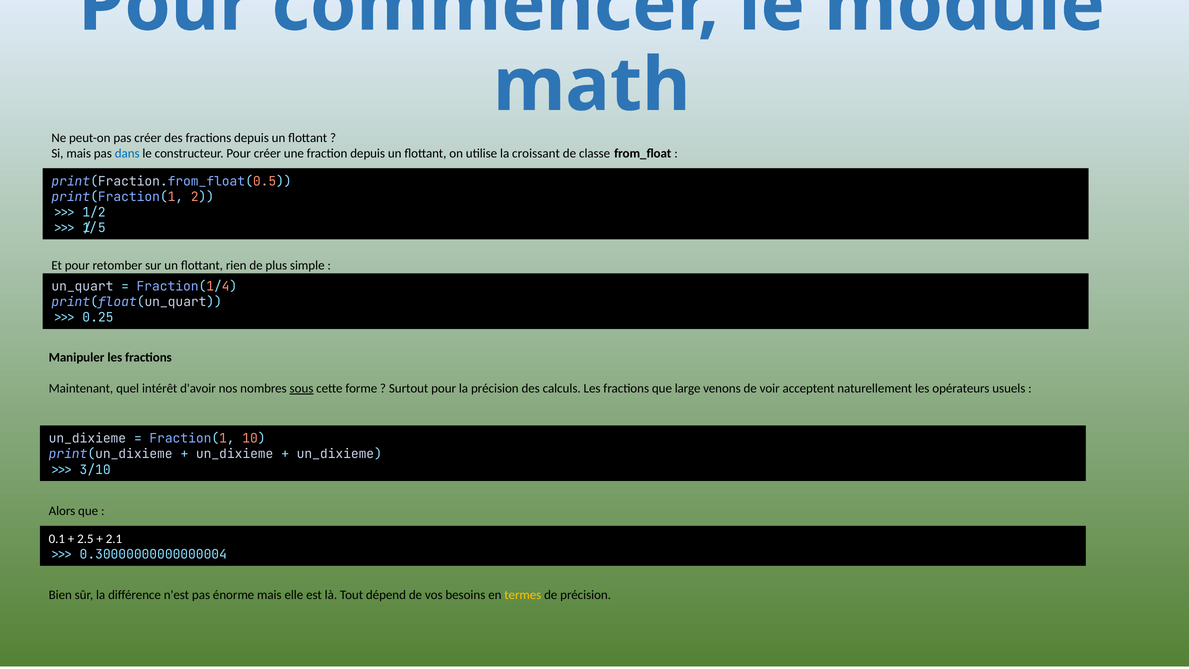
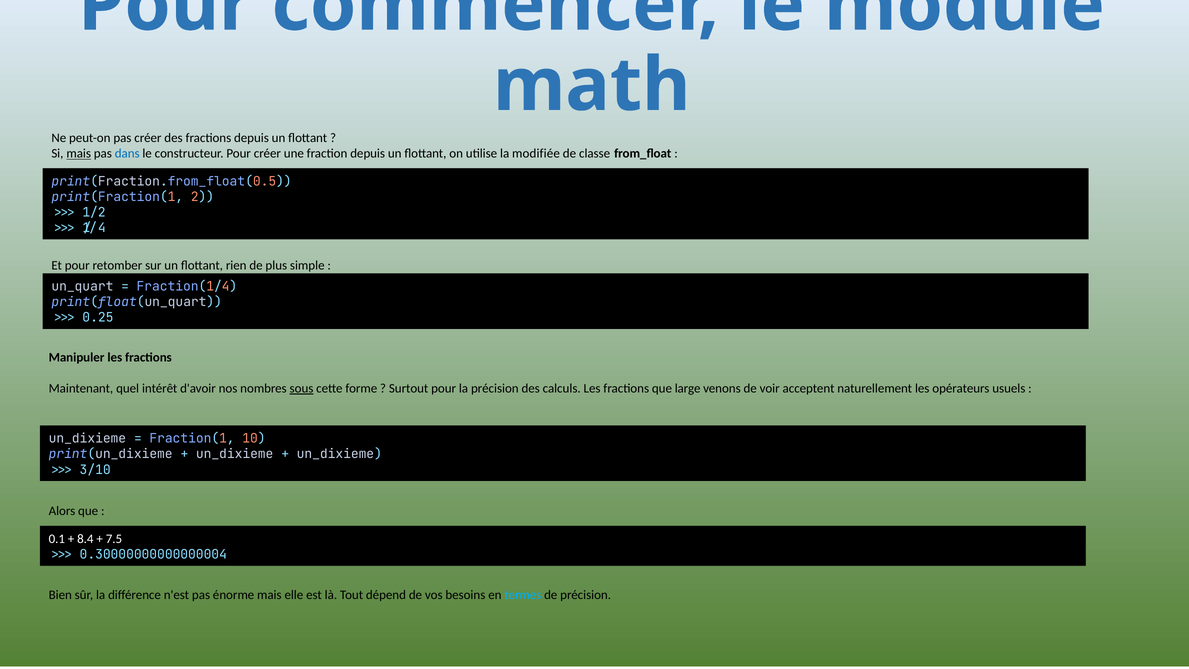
mais at (79, 154) underline: none -> present
croissant: croissant -> modifiée
1/5: 1/5 -> 1/4
2.5: 2.5 -> 8.4
2.1: 2.1 -> 7.5
termes colour: yellow -> light blue
